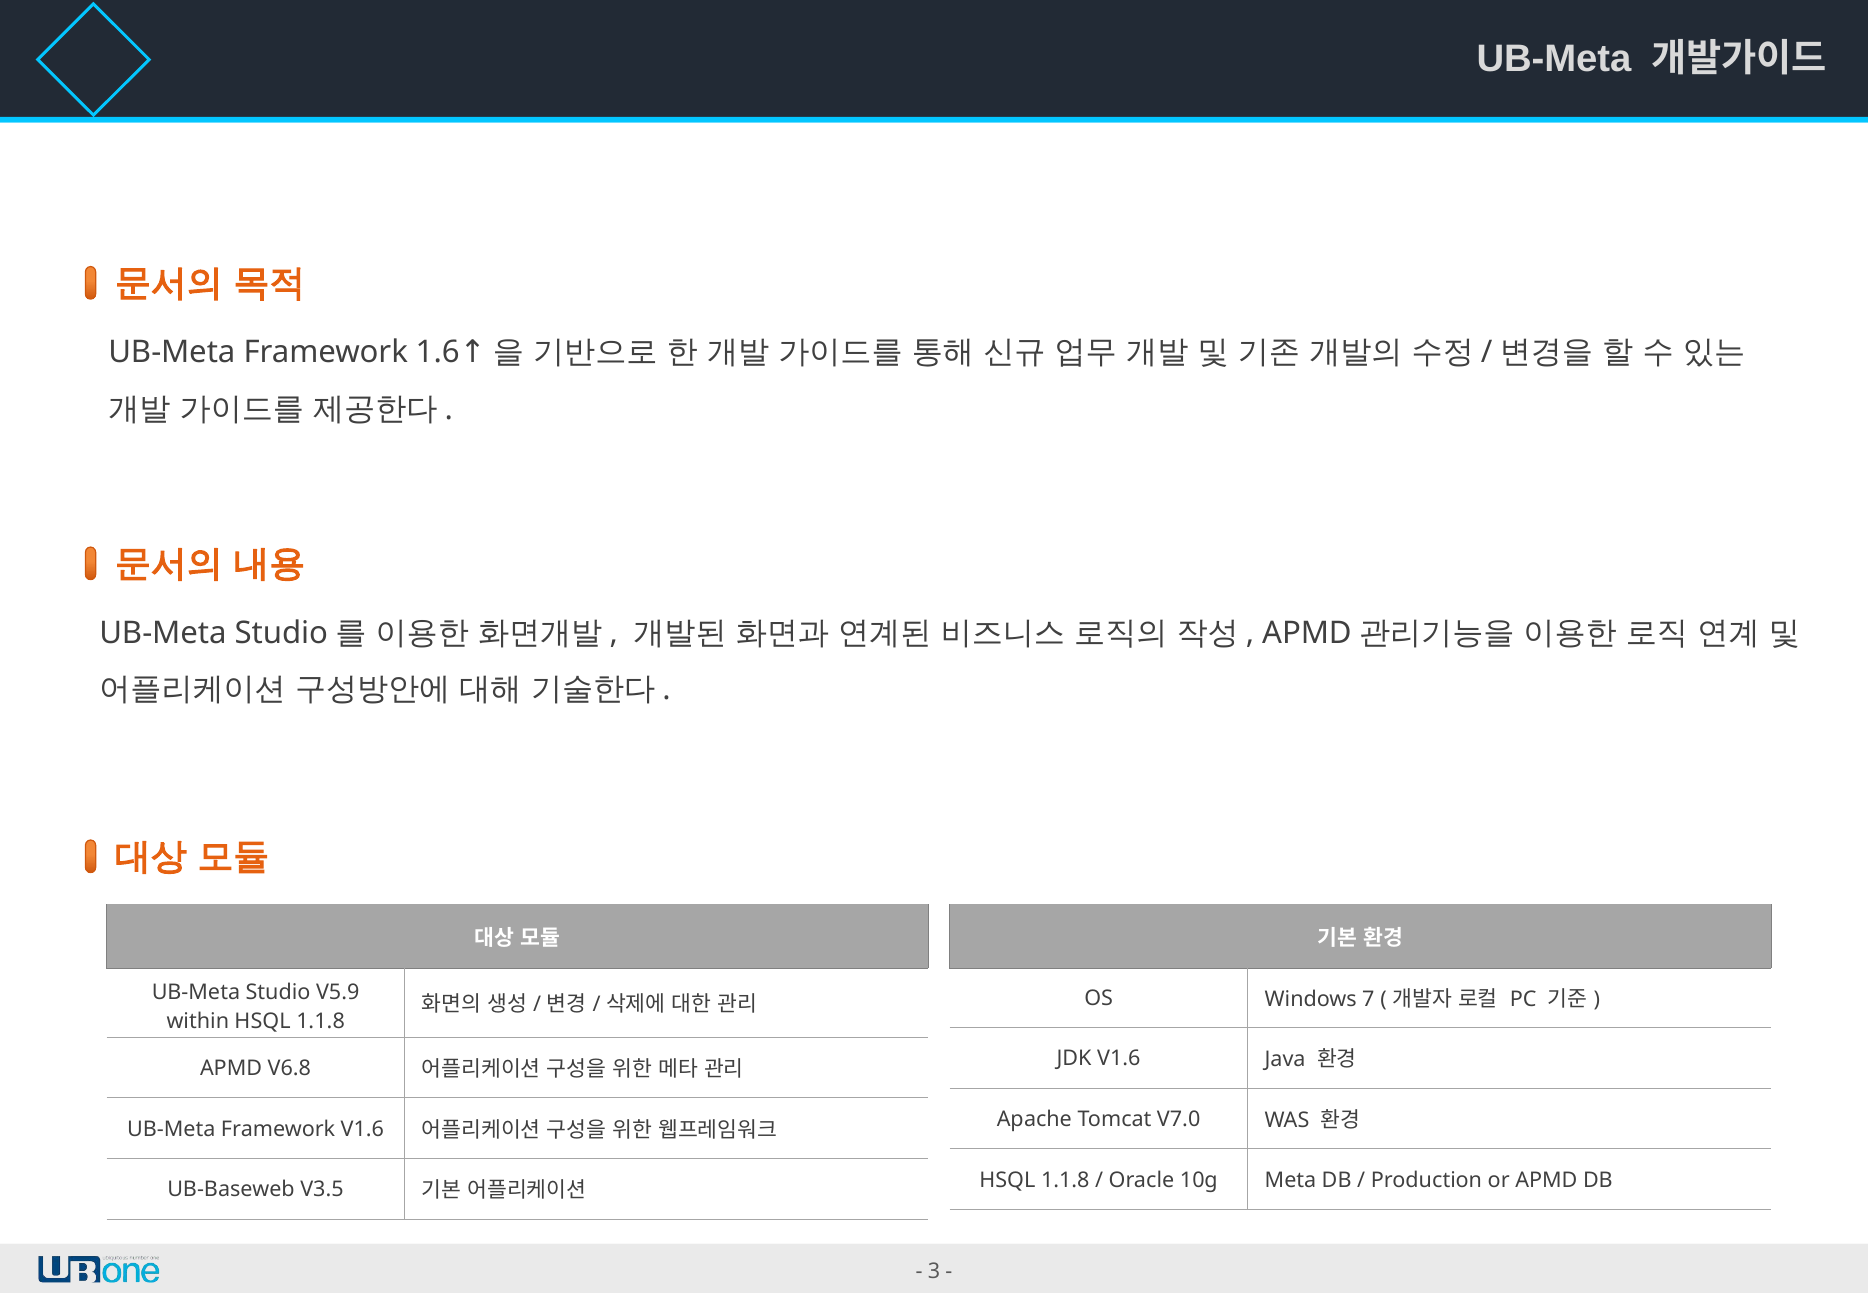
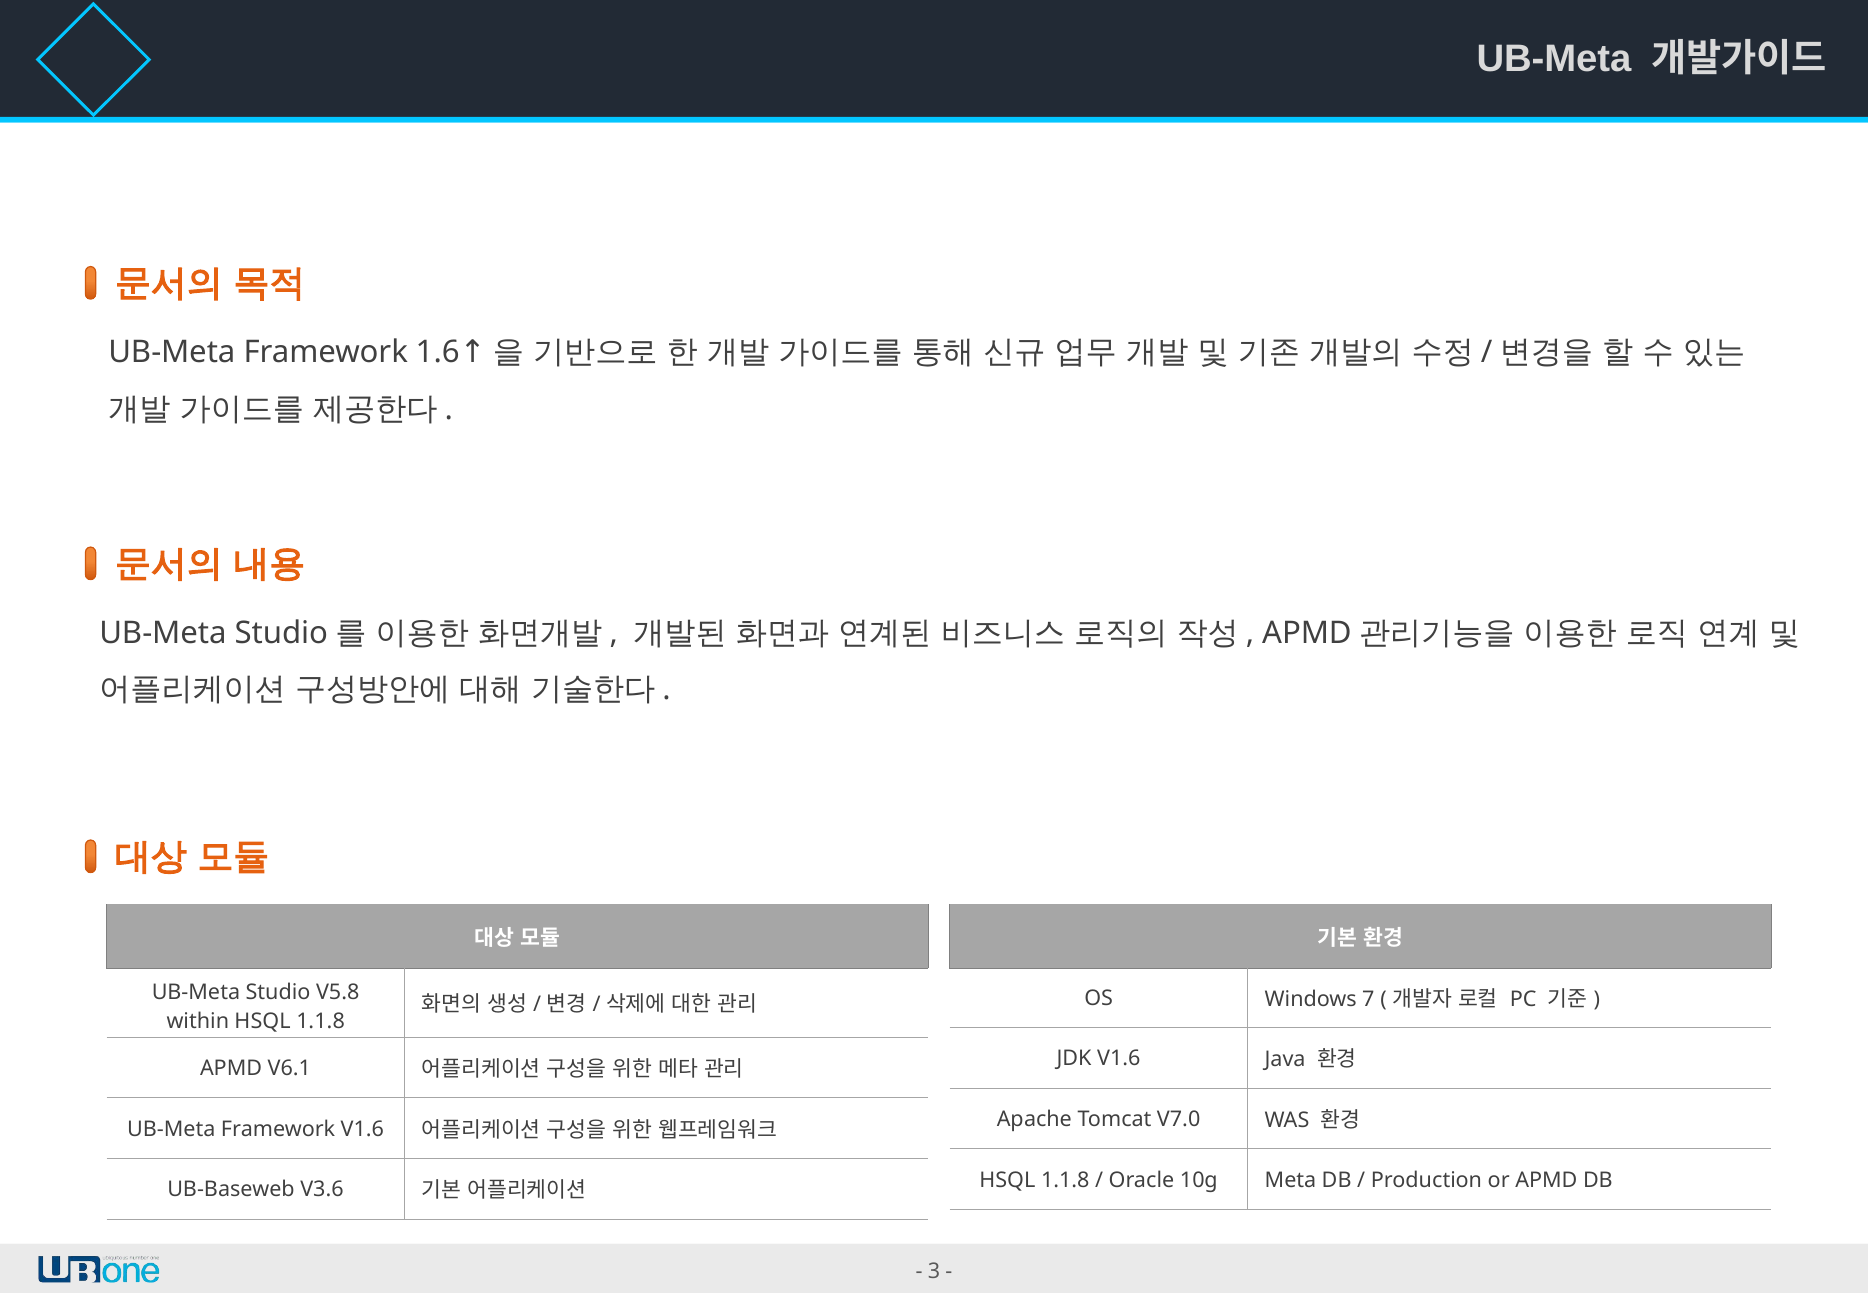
V5.9: V5.9 -> V5.8
V6.8: V6.8 -> V6.1
V3.5: V3.5 -> V3.6
